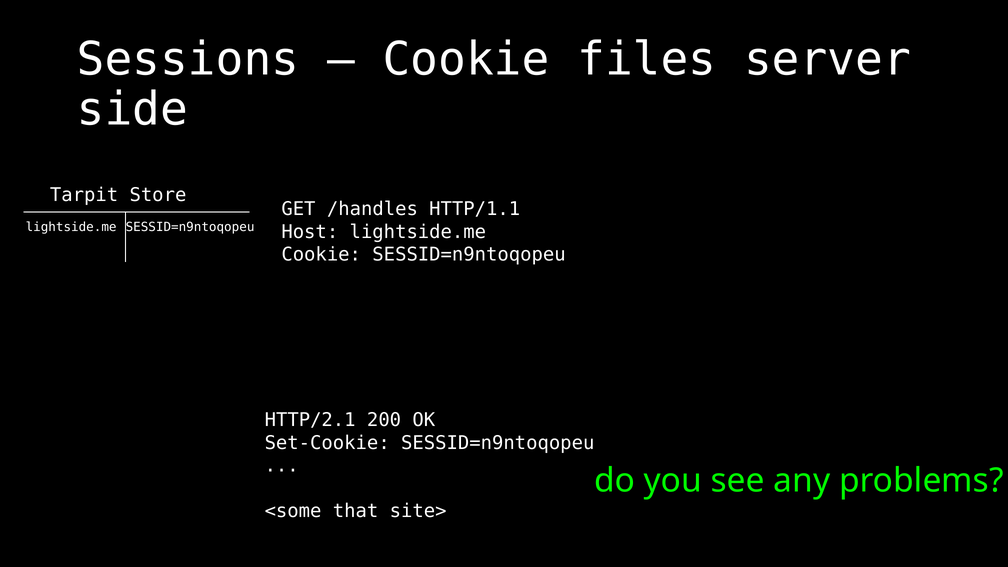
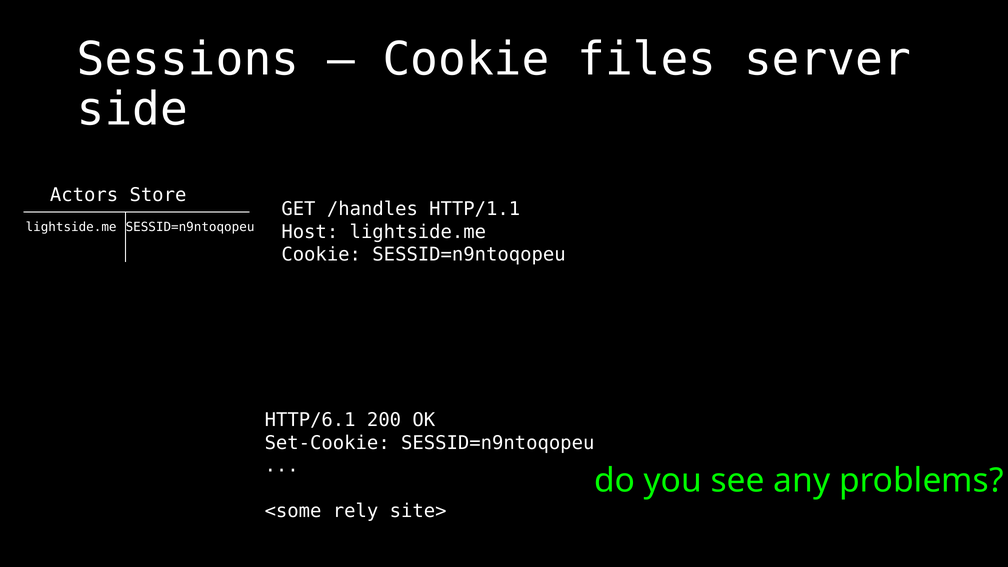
Tarpit: Tarpit -> Actors
HTTP/2.1: HTTP/2.1 -> HTTP/6.1
that: that -> rely
